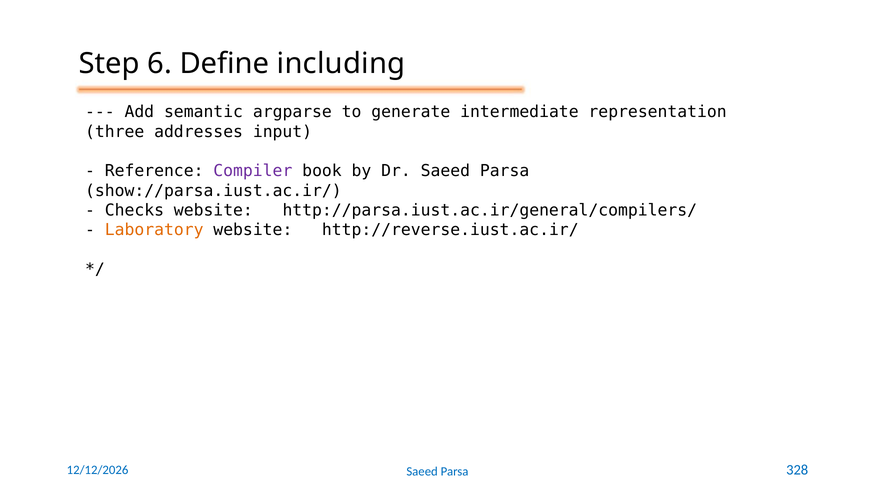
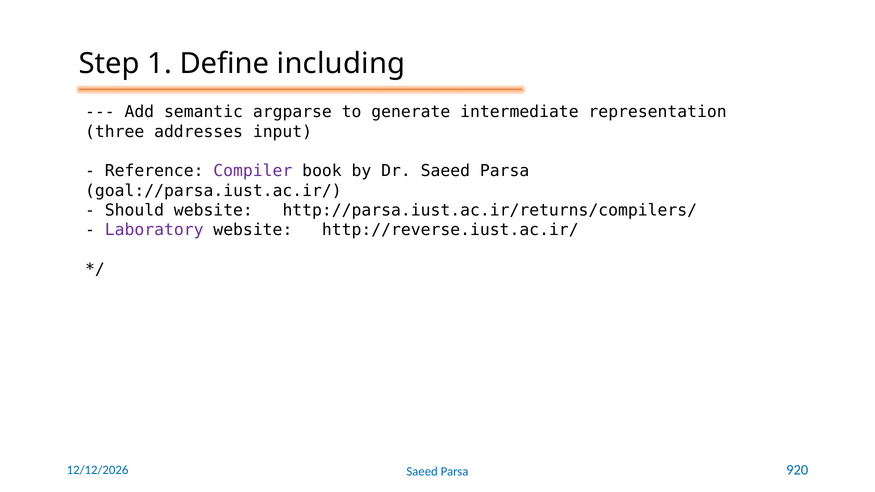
6: 6 -> 1
show://parsa.iust.ac.ir/: show://parsa.iust.ac.ir/ -> goal://parsa.iust.ac.ir/
Checks: Checks -> Should
http://parsa.iust.ac.ir/general/compilers/: http://parsa.iust.ac.ir/general/compilers/ -> http://parsa.iust.ac.ir/returns/compilers/
Laboratory colour: orange -> purple
328: 328 -> 920
